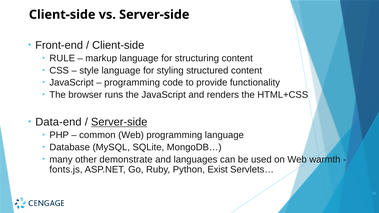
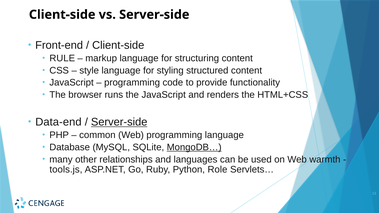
MongoDB… underline: none -> present
demonstrate: demonstrate -> relationships
fonts.js: fonts.js -> tools.js
Exist: Exist -> Role
